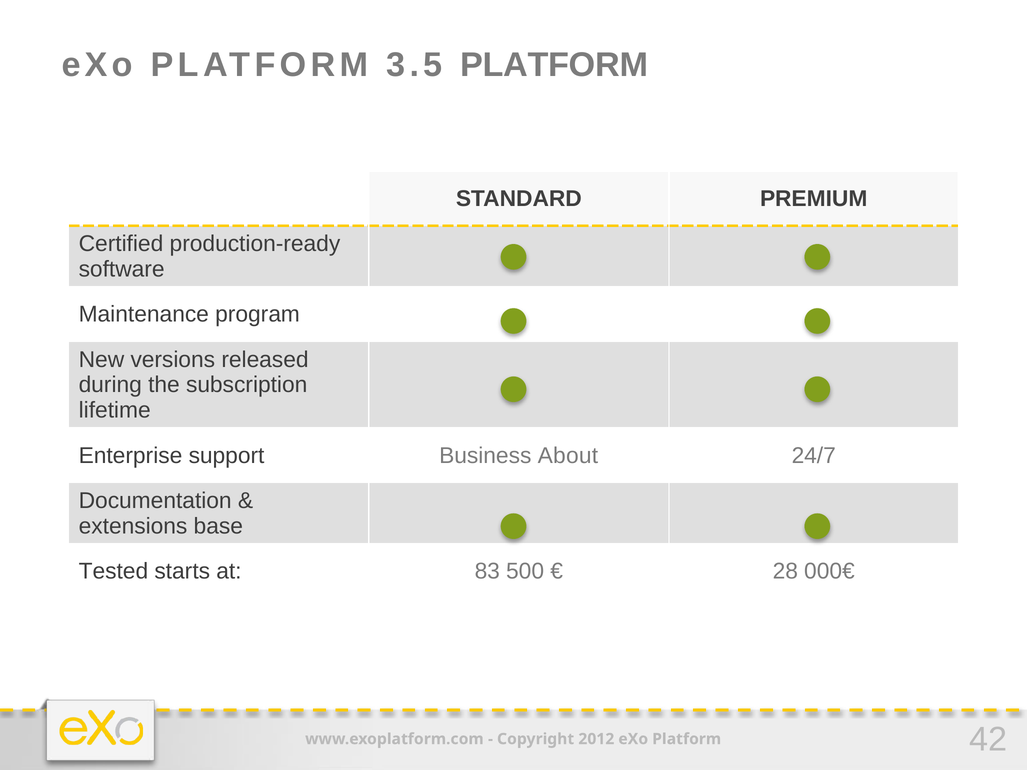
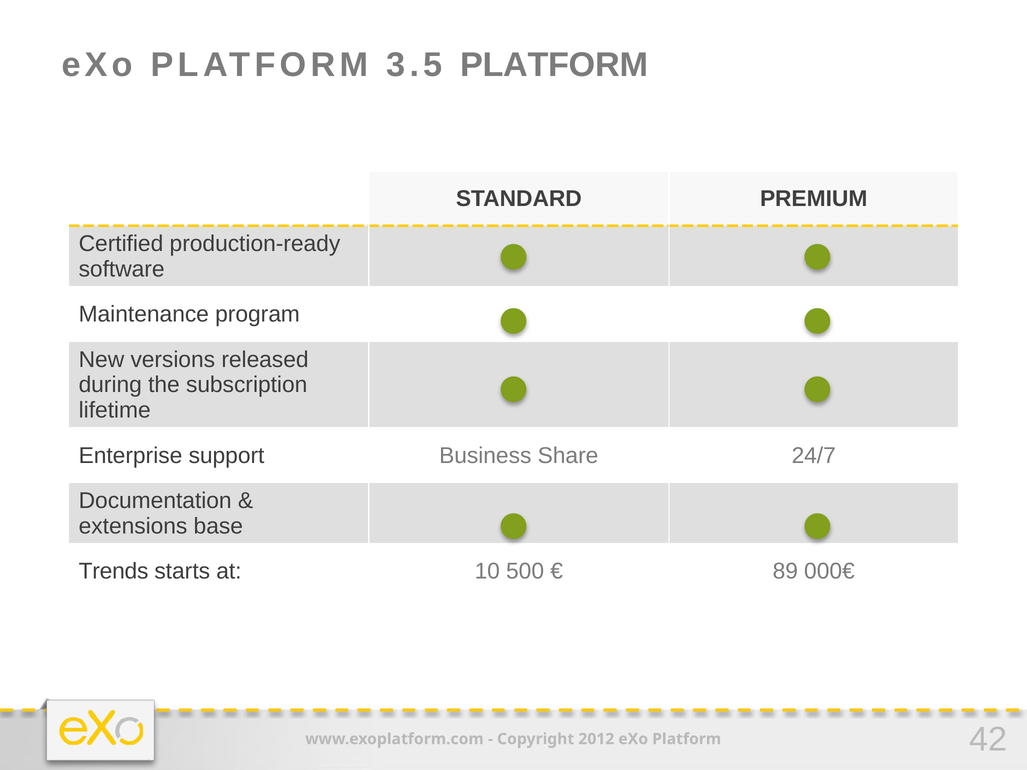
About: About -> Share
Tested: Tested -> Trends
83: 83 -> 10
28: 28 -> 89
